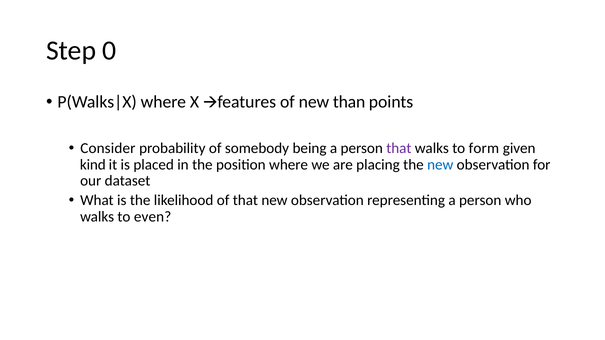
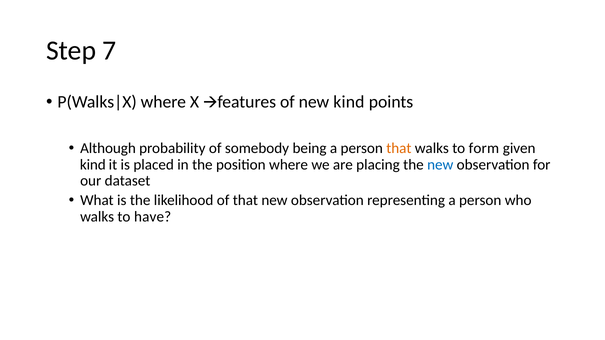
0: 0 -> 7
new than: than -> kind
Consider: Consider -> Although
that at (399, 148) colour: purple -> orange
even: even -> have
